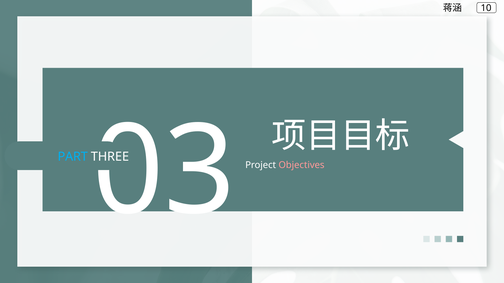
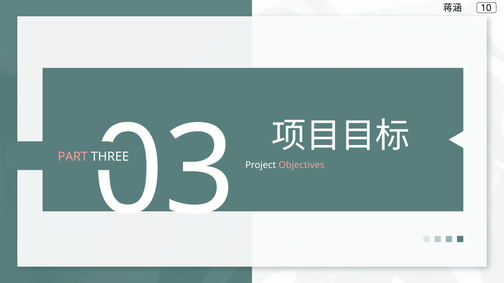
PART colour: light blue -> pink
